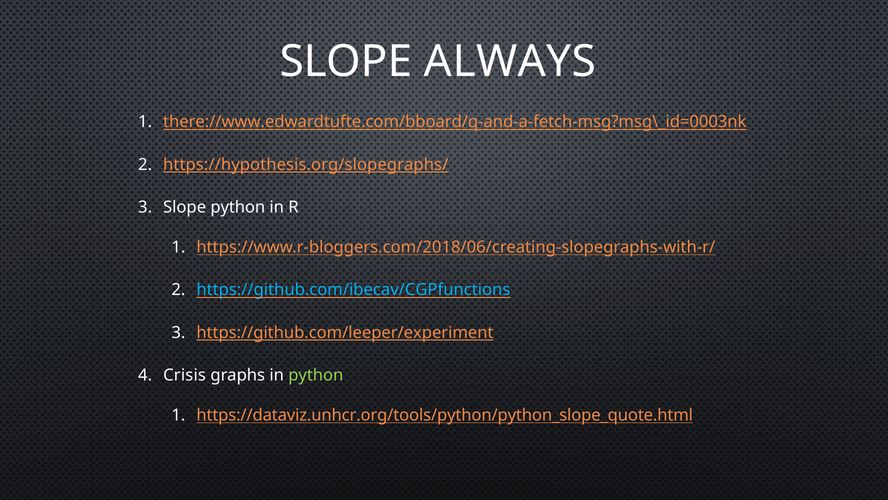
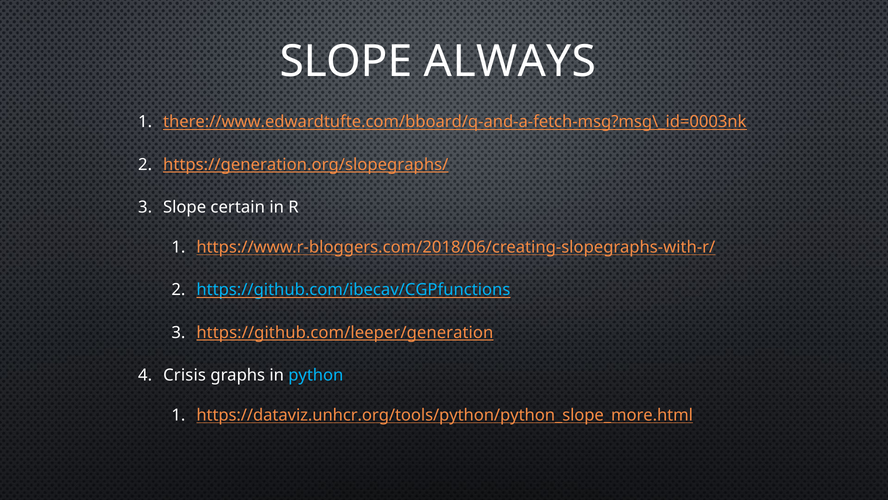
https://hypothesis.org/slopegraphs/: https://hypothesis.org/slopegraphs/ -> https://generation.org/slopegraphs/
Slope python: python -> certain
https://github.com/leeper/experiment: https://github.com/leeper/experiment -> https://github.com/leeper/generation
python at (316, 375) colour: light green -> light blue
https://dataviz.unhcr.org/tools/python/python_slope_quote.html: https://dataviz.unhcr.org/tools/python/python_slope_quote.html -> https://dataviz.unhcr.org/tools/python/python_slope_more.html
